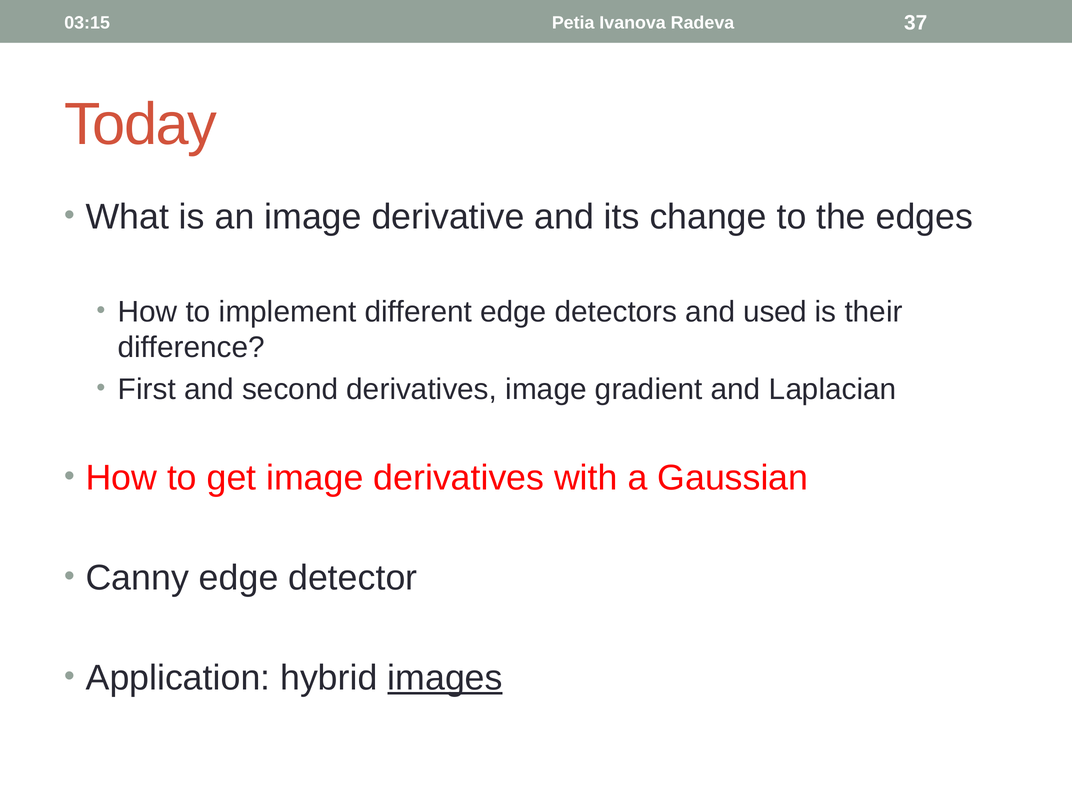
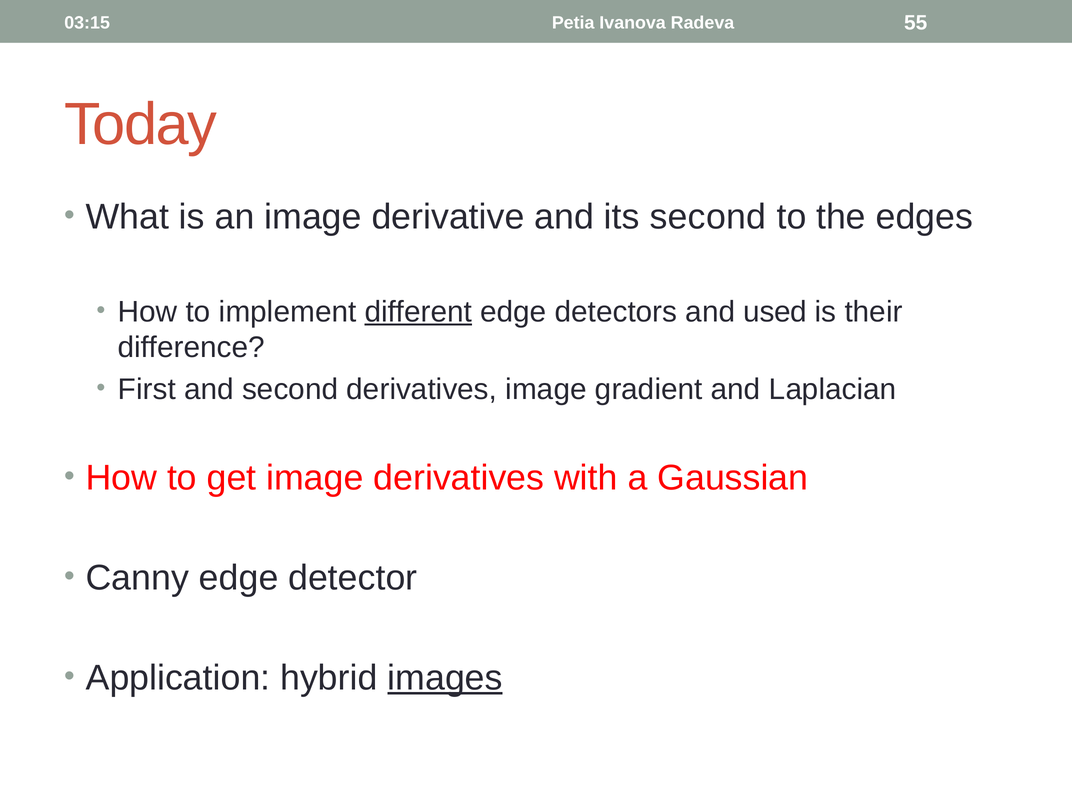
37: 37 -> 55
its change: change -> second
different underline: none -> present
